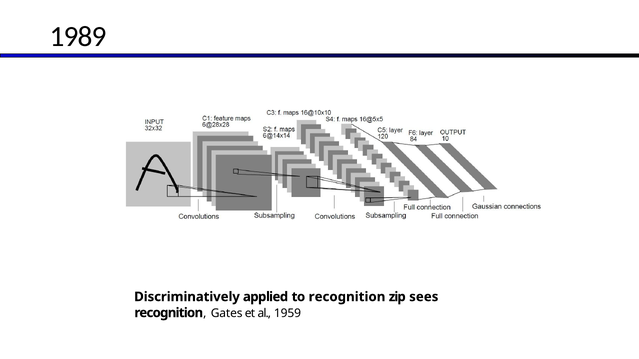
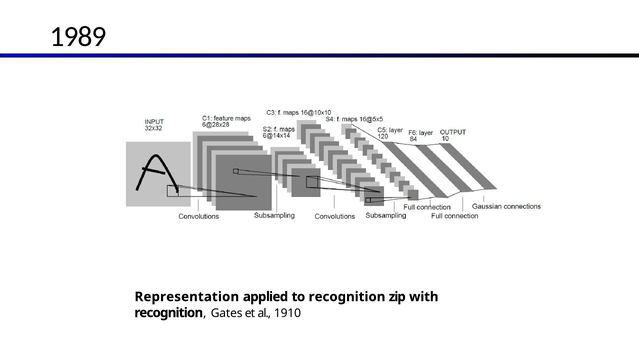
Discriminatively: Discriminatively -> Representation
sees: sees -> with
1959: 1959 -> 1910
